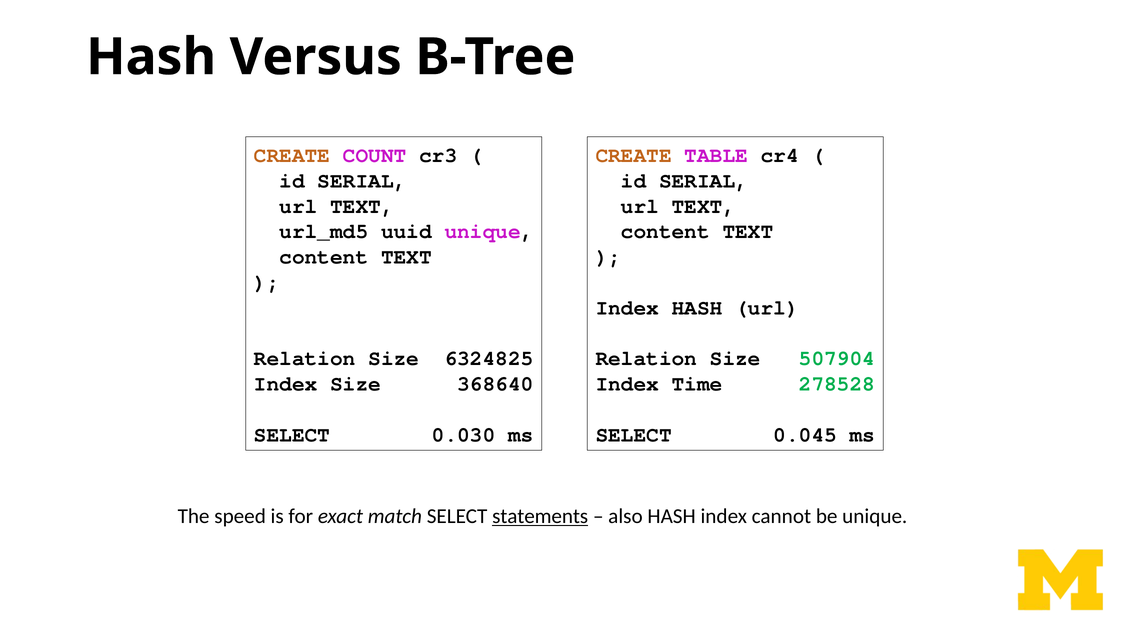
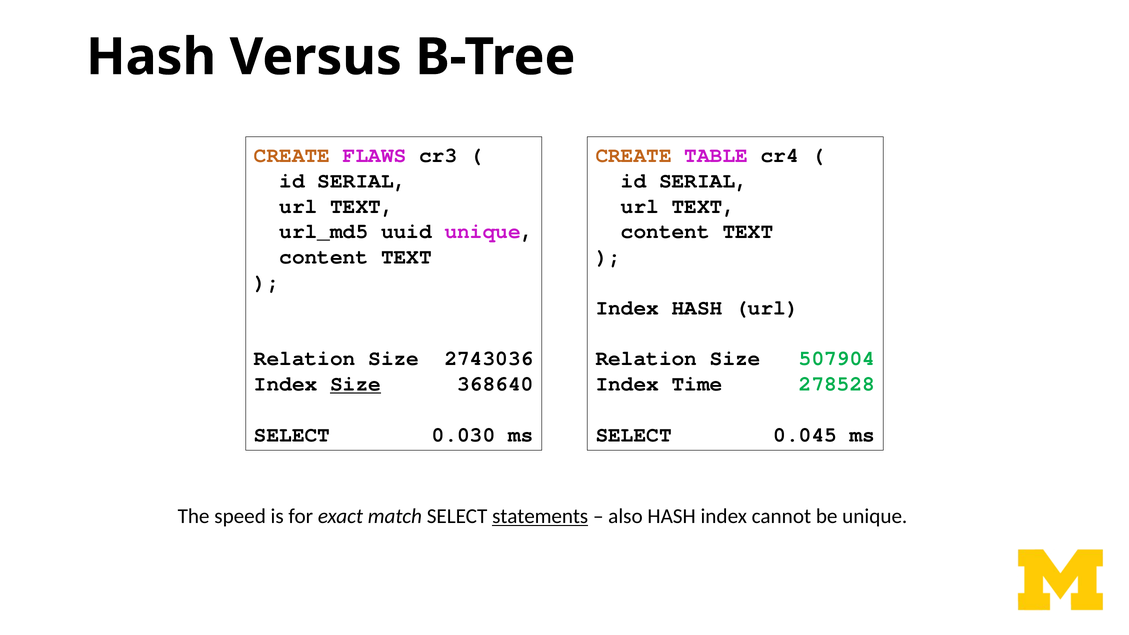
COUNT: COUNT -> FLAWS
6324825: 6324825 -> 2743036
Size at (356, 384) underline: none -> present
